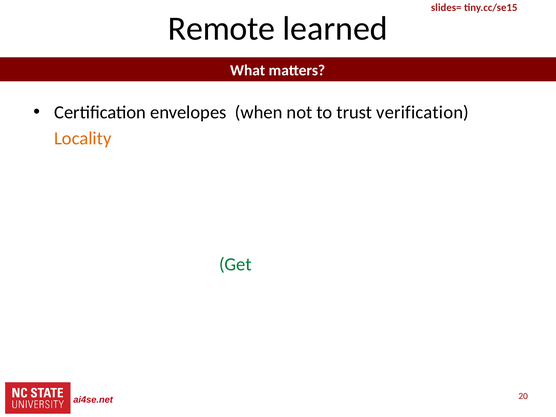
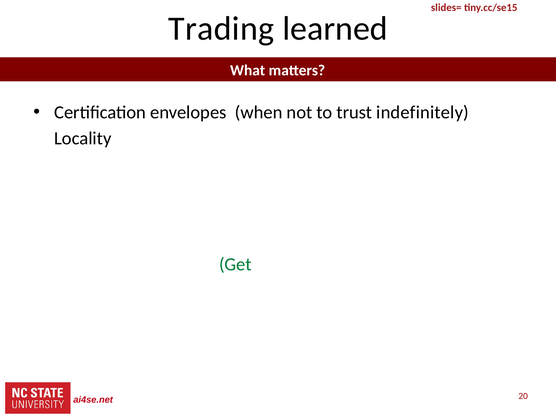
Remote: Remote -> Trading
trust verification: verification -> indefinitely
Locality colour: orange -> black
